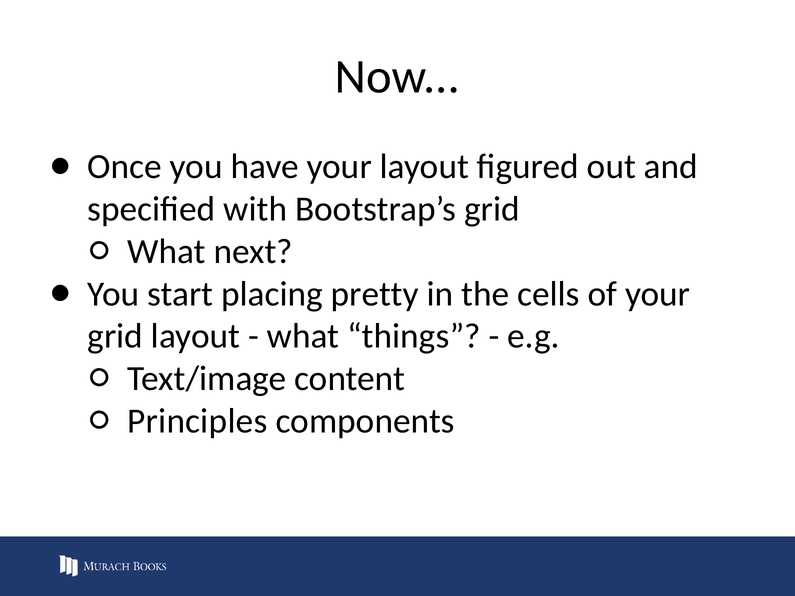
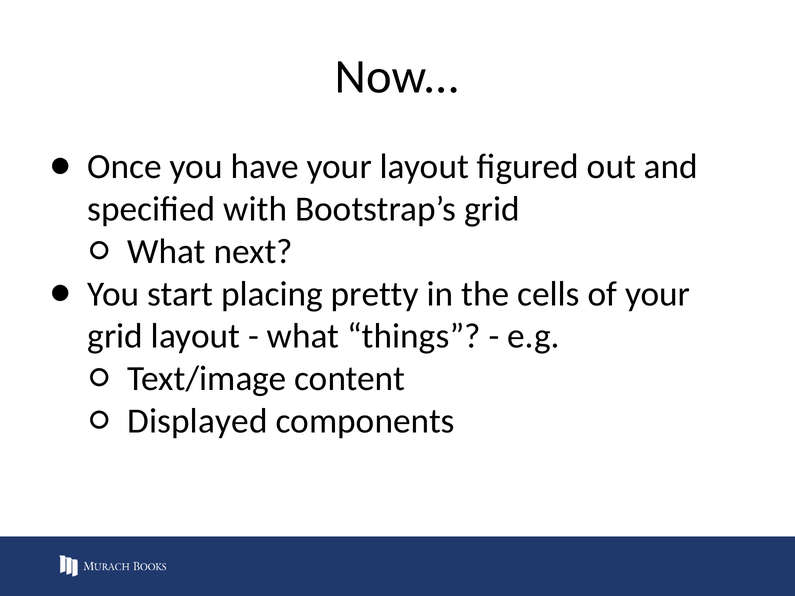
Principles: Principles -> Displayed
